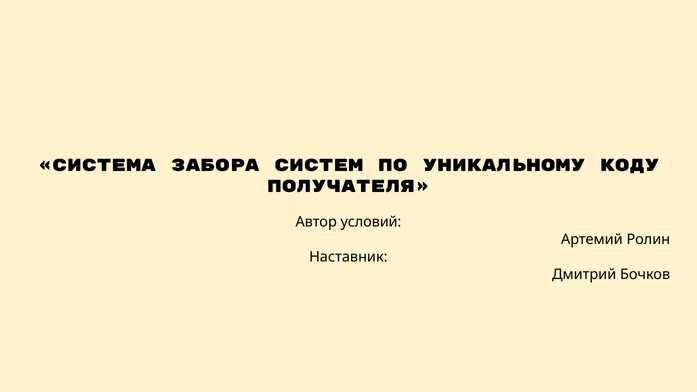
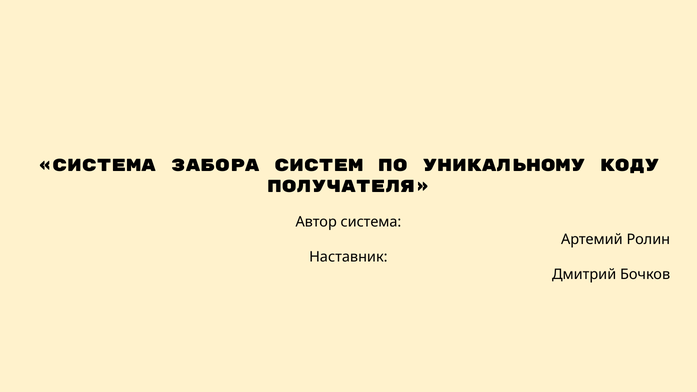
Автор условий: условий -> система
